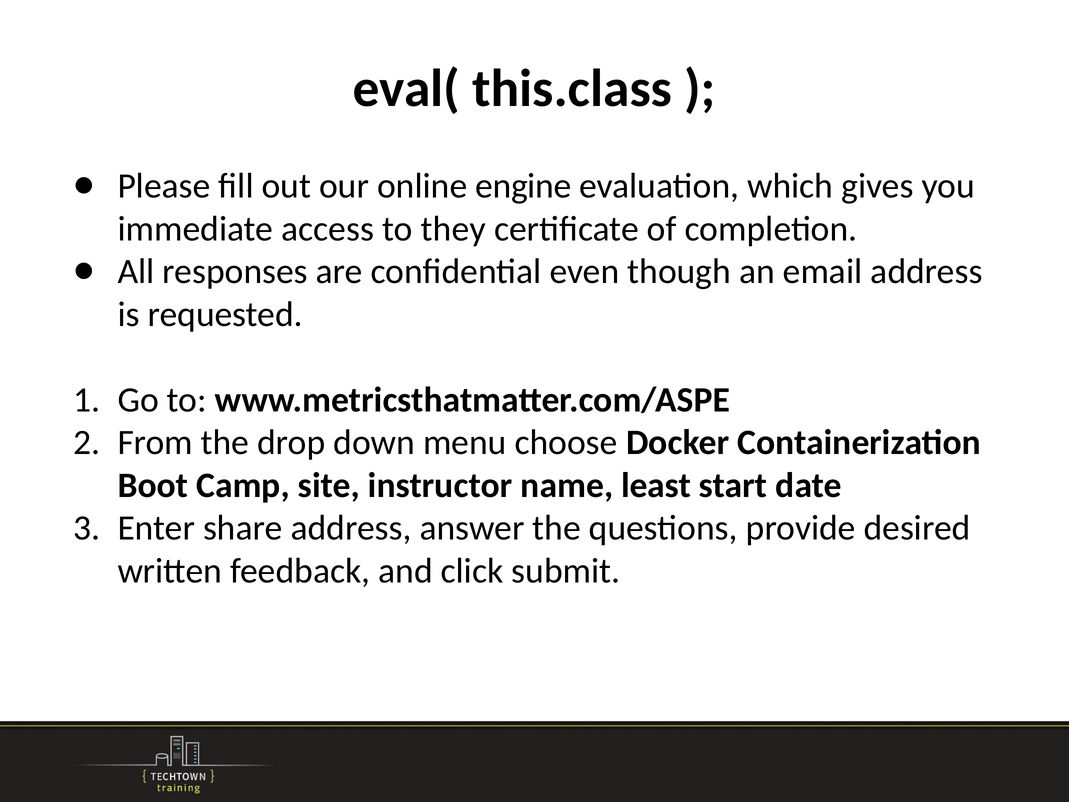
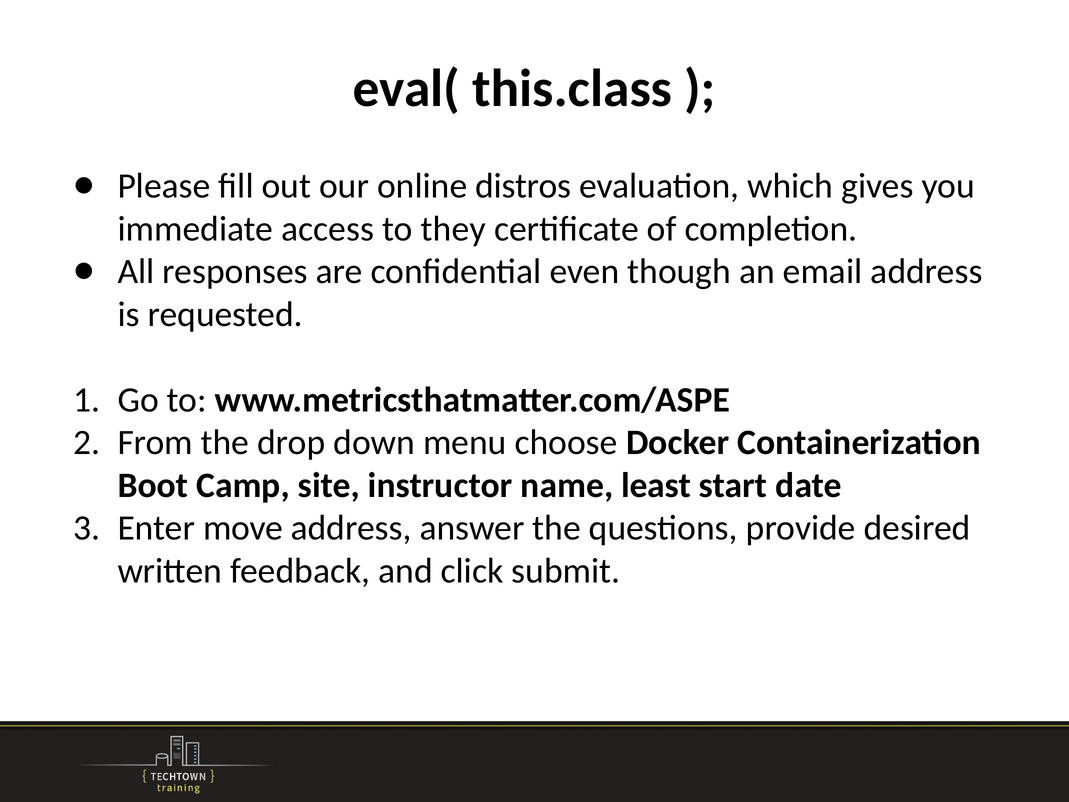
engine: engine -> distros
share: share -> move
